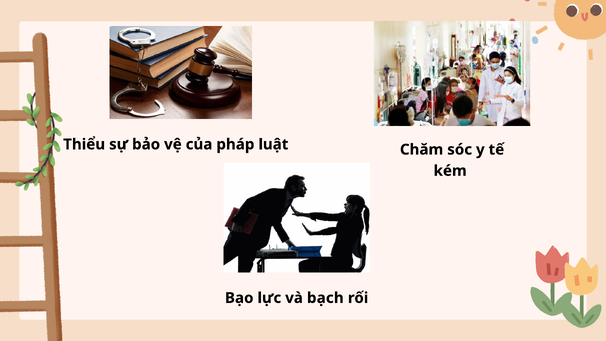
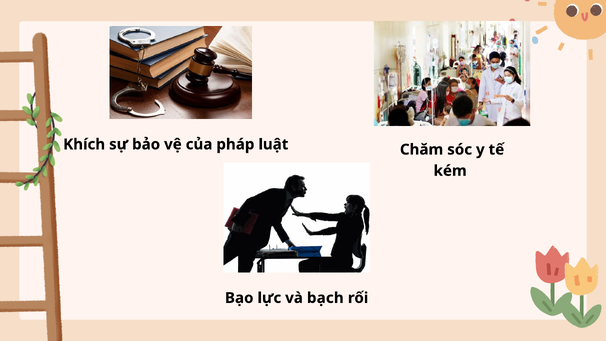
Thiểu: Thiểu -> Khích
